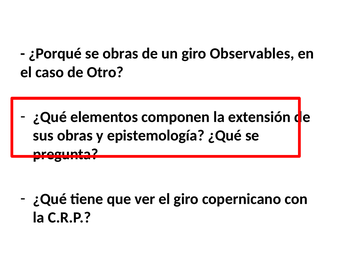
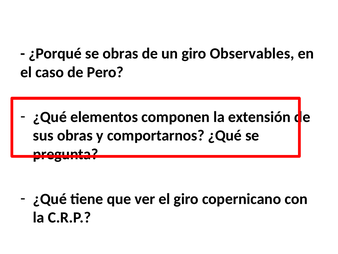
Otro: Otro -> Pero
epistemología: epistemología -> comportarnos
